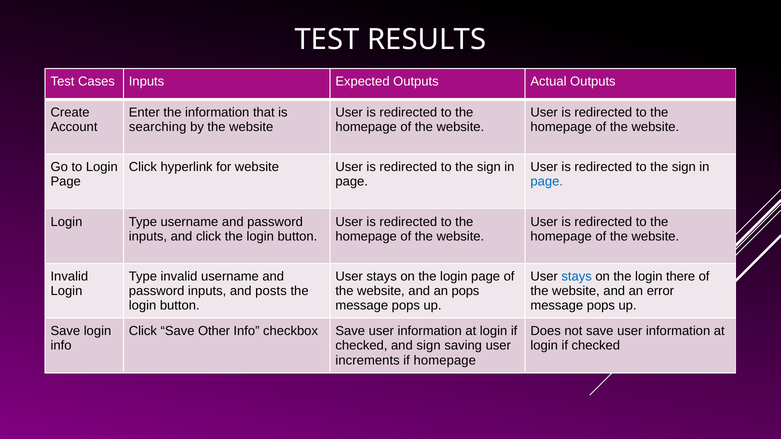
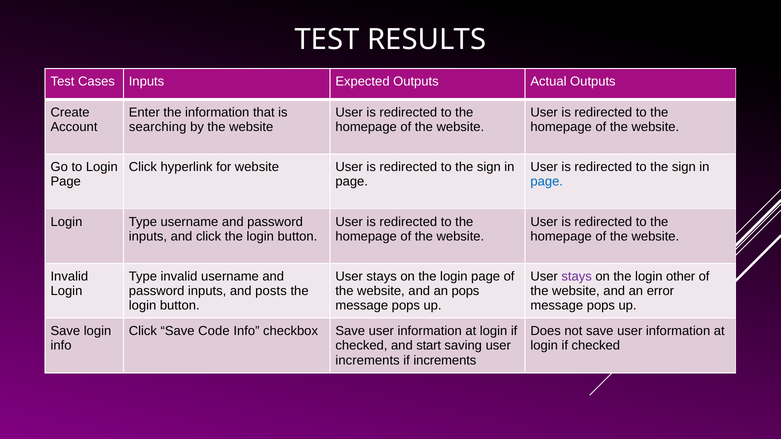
stays at (577, 277) colour: blue -> purple
there: there -> other
Other: Other -> Code
and sign: sign -> start
if homepage: homepage -> increments
